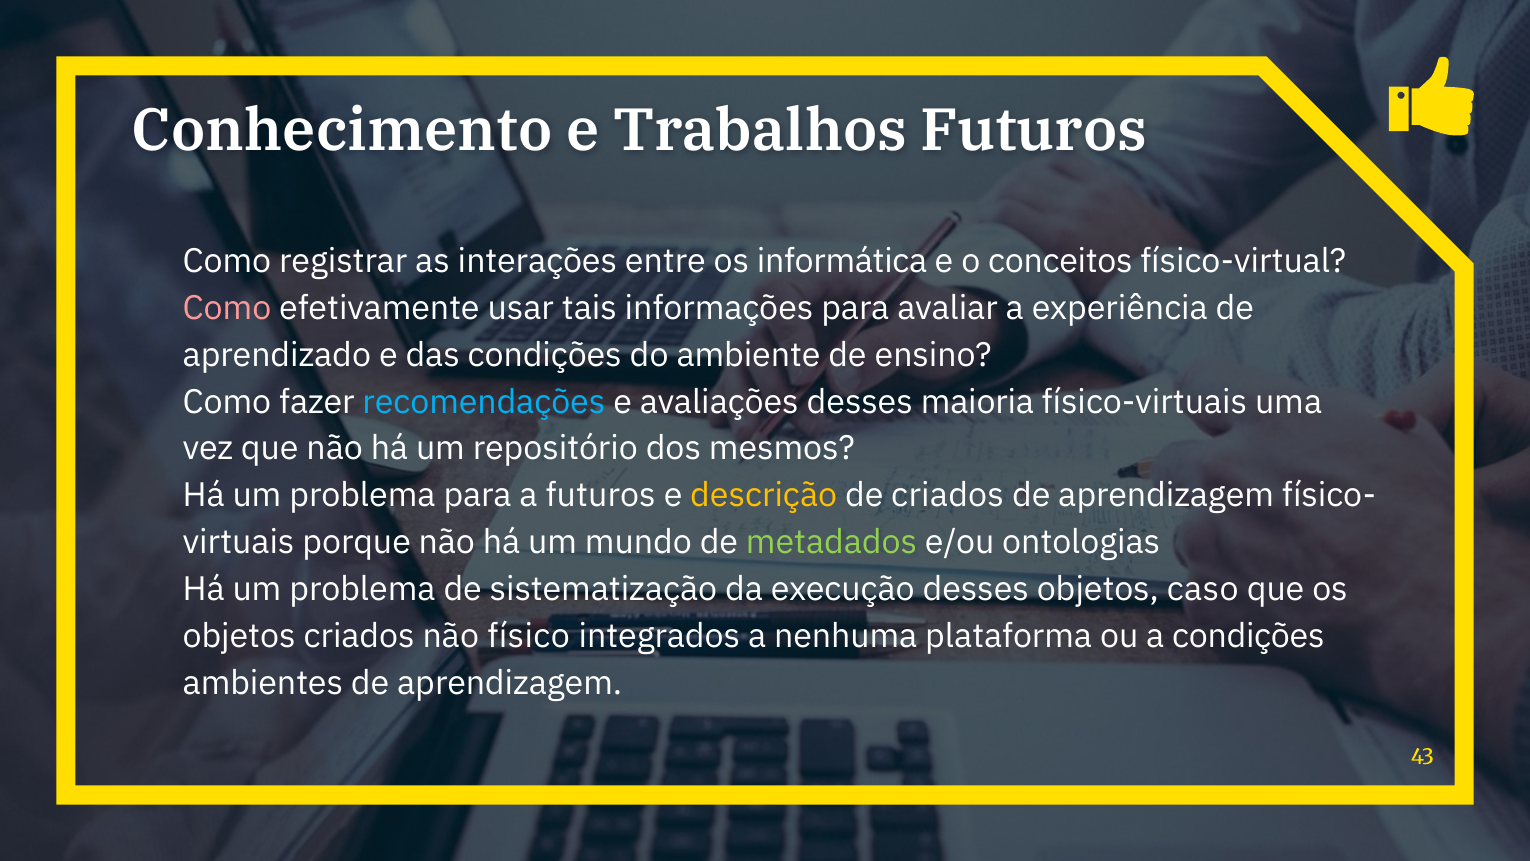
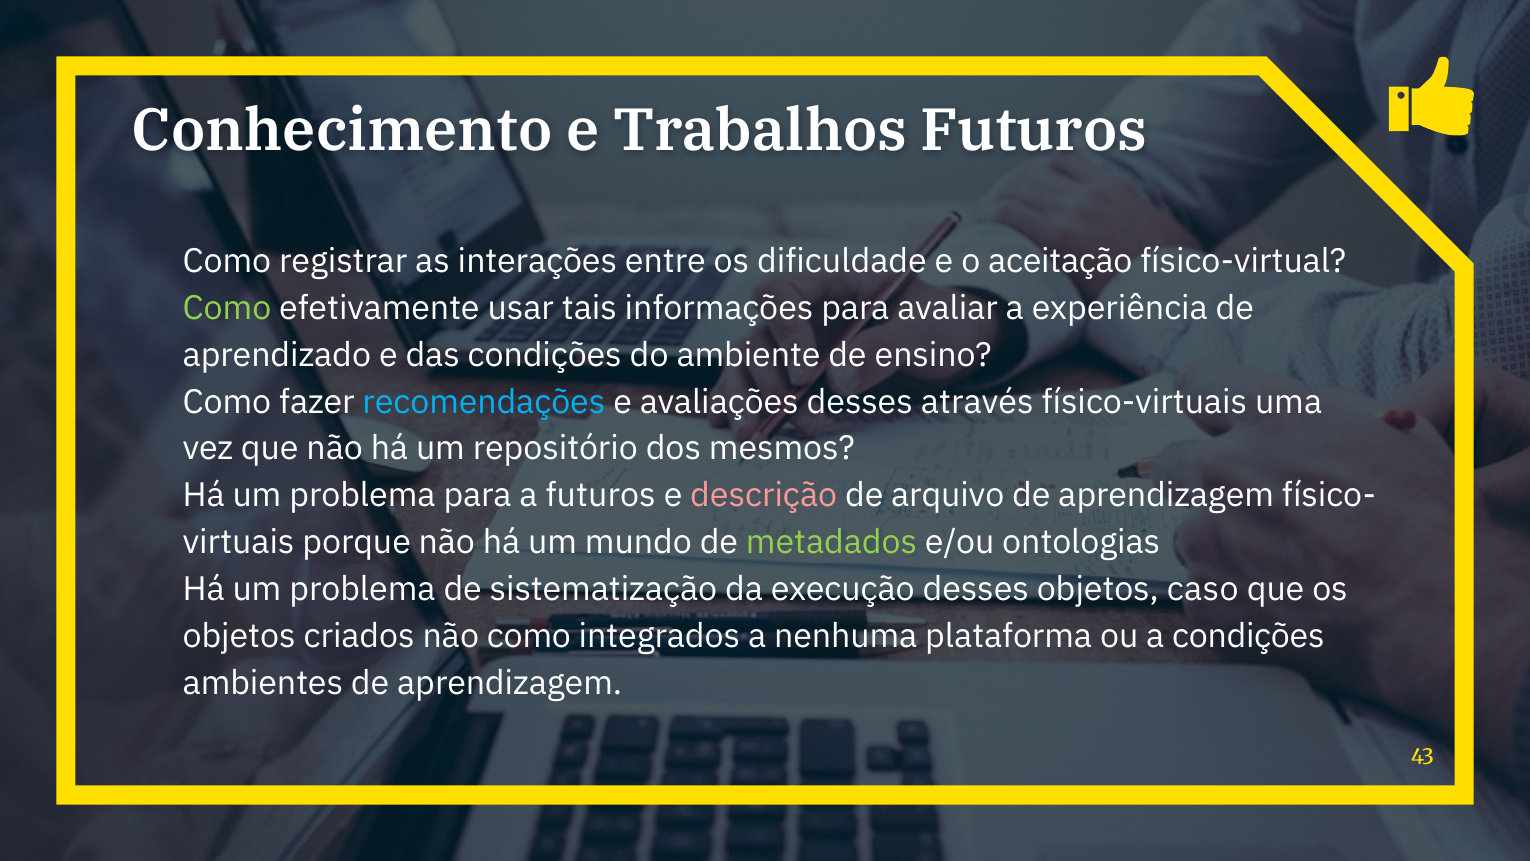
informática: informática -> dificuldade
conceitos: conceitos -> aceitação
Como at (227, 308) colour: pink -> light green
maioria: maioria -> através
descrição colour: yellow -> pink
de criados: criados -> arquivo
não físico: físico -> como
